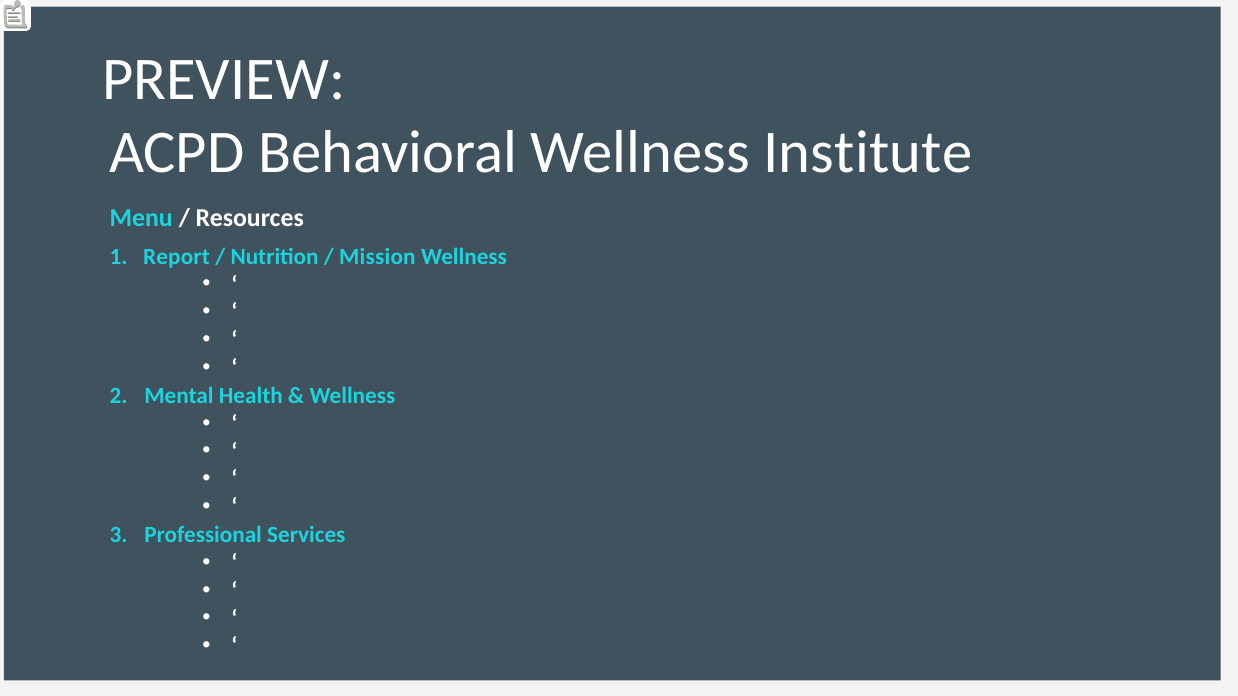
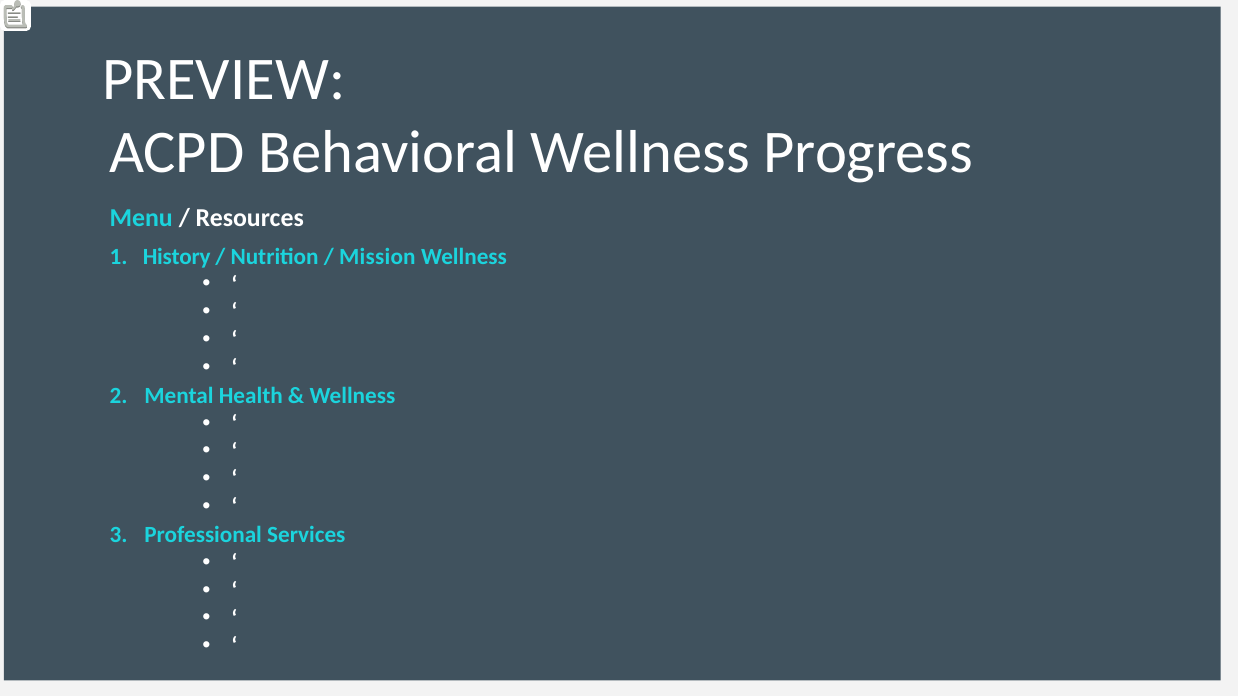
Institute: Institute -> Progress
Report: Report -> History
